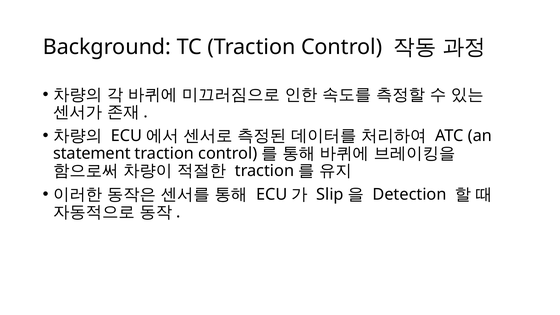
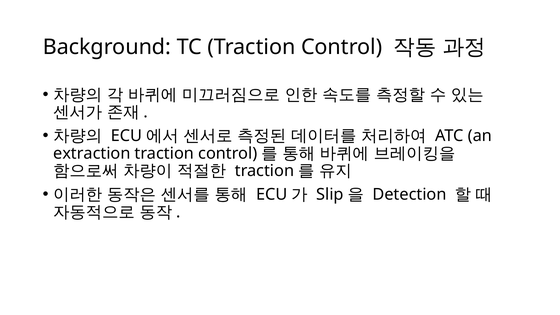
statement: statement -> extraction
